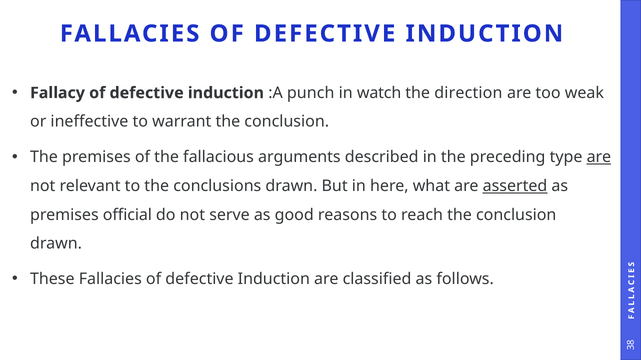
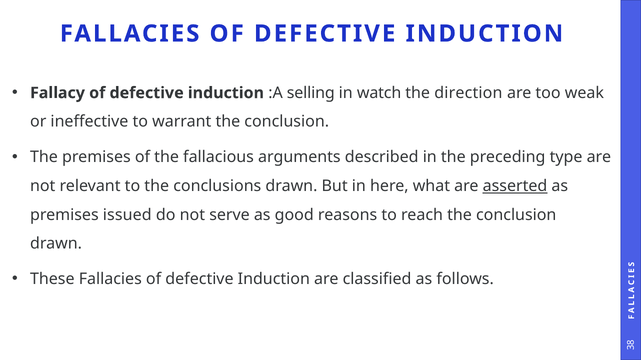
punch: punch -> selling
are at (599, 157) underline: present -> none
official: official -> issued
